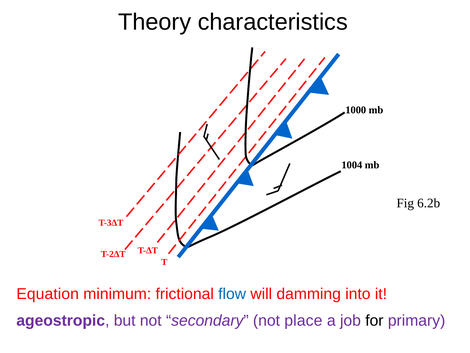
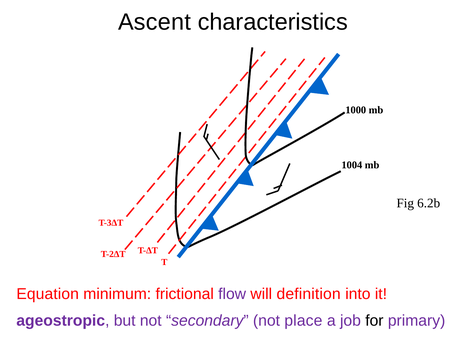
Theory: Theory -> Ascent
flow colour: blue -> purple
damming: damming -> definition
